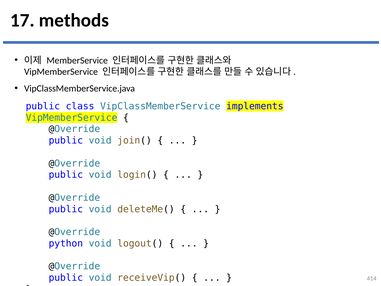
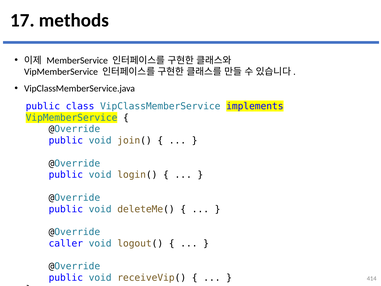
python: python -> caller
